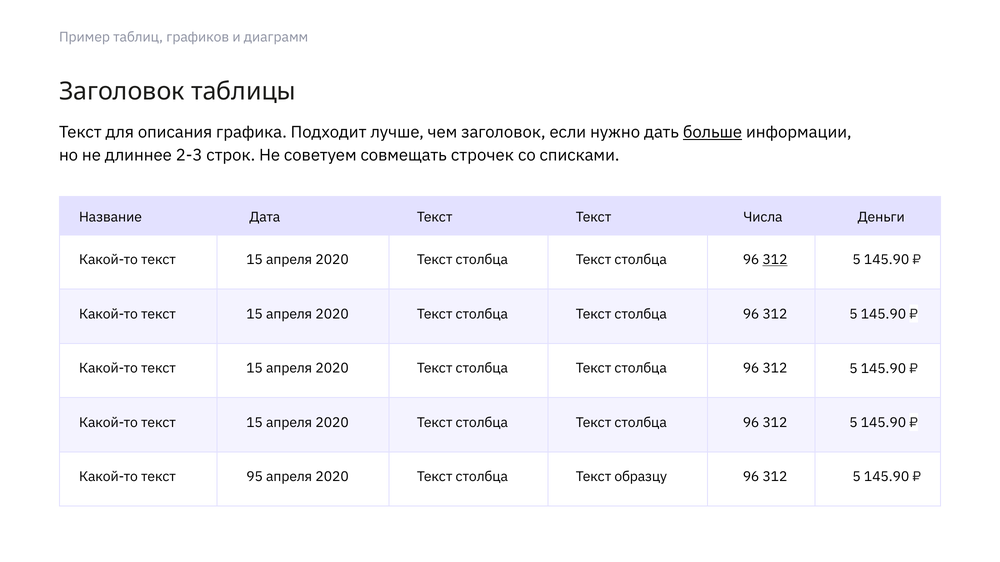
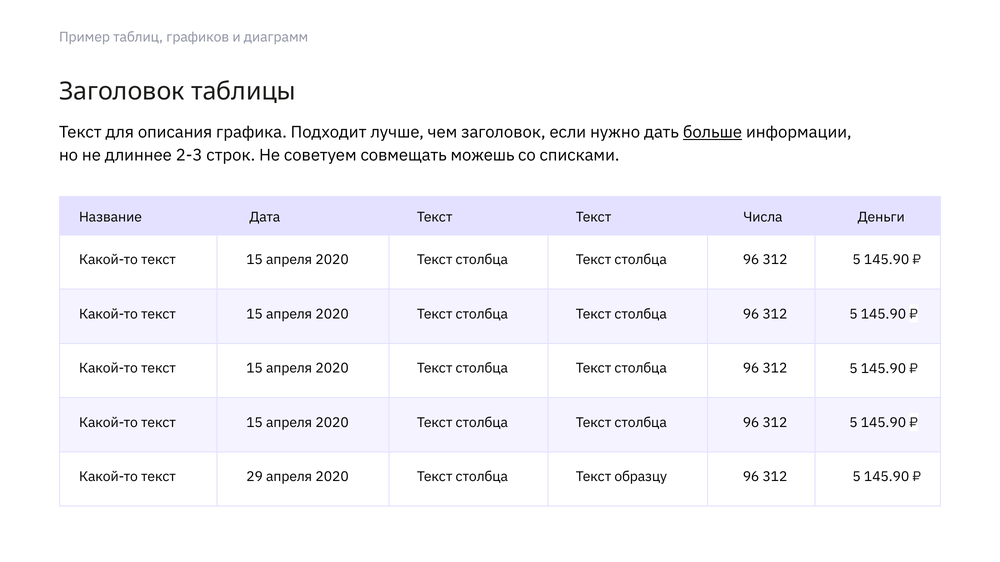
строчек: строчек -> можешь
312 at (775, 260) underline: present -> none
95: 95 -> 29
